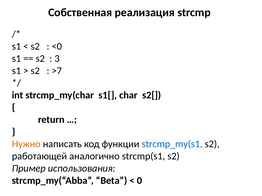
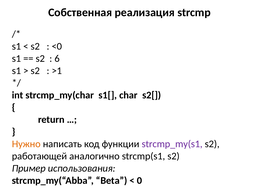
3: 3 -> 6
>7: >7 -> >1
strcmp_my(s1 colour: blue -> purple
